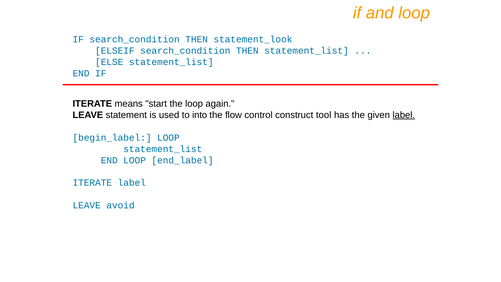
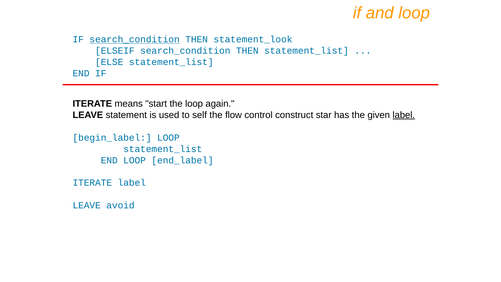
search_condition at (135, 39) underline: none -> present
into: into -> self
tool: tool -> star
